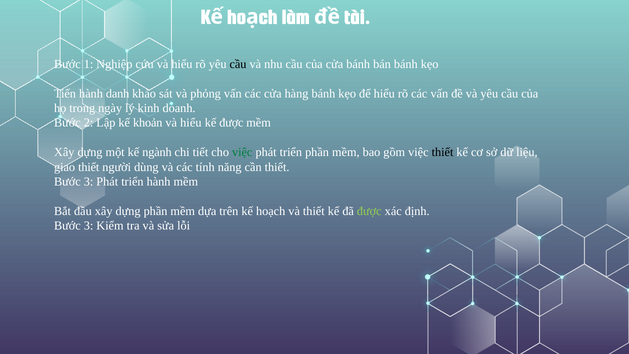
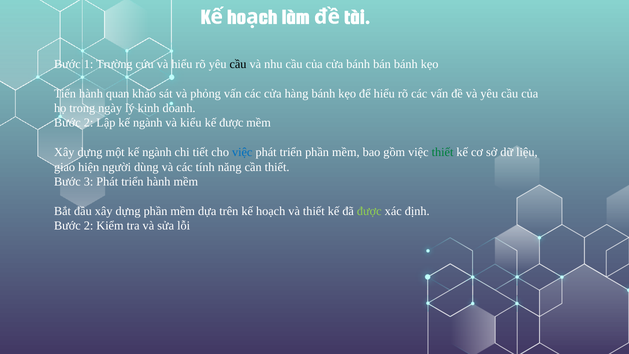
Nghiệp: Nghiệp -> Trường
danh: danh -> quan
Lập kế khoản: khoản -> ngành
hiểu at (191, 123): hiểu -> kiểu
việc at (242, 152) colour: green -> blue
thiết at (443, 152) colour: black -> green
giao thiết: thiết -> hiện
3 at (89, 226): 3 -> 2
